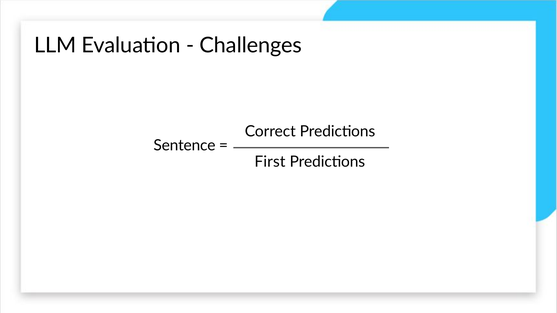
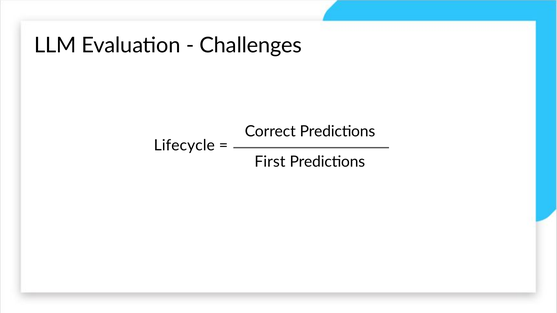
Sentence: Sentence -> Lifecycle
